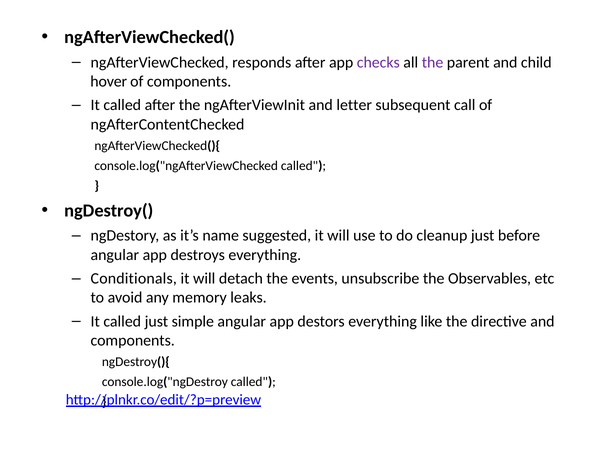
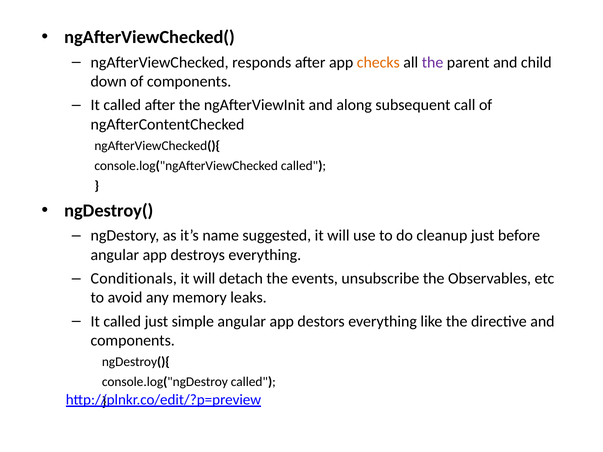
checks colour: purple -> orange
hover: hover -> down
letter: letter -> along
